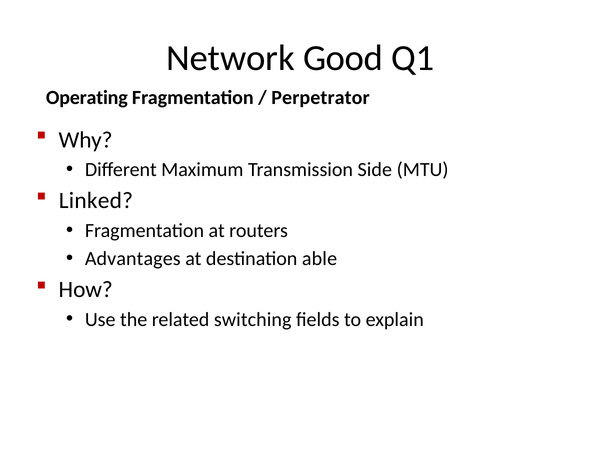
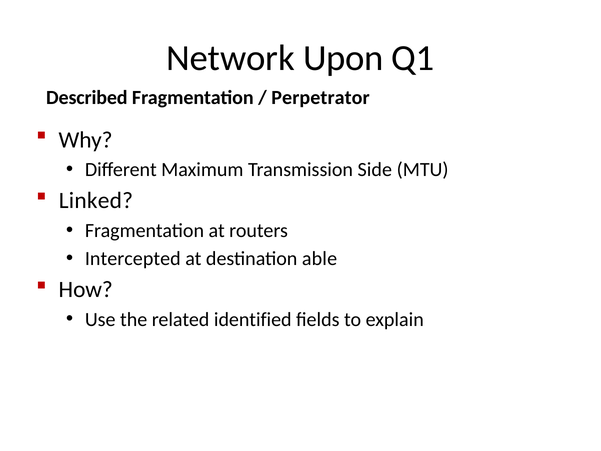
Good: Good -> Upon
Operating: Operating -> Described
Advantages: Advantages -> Intercepted
switching: switching -> identified
